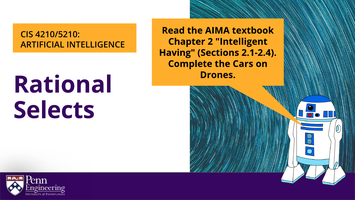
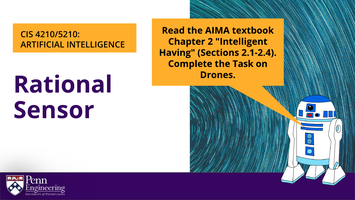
Cars: Cars -> Task
Selects: Selects -> Sensor
